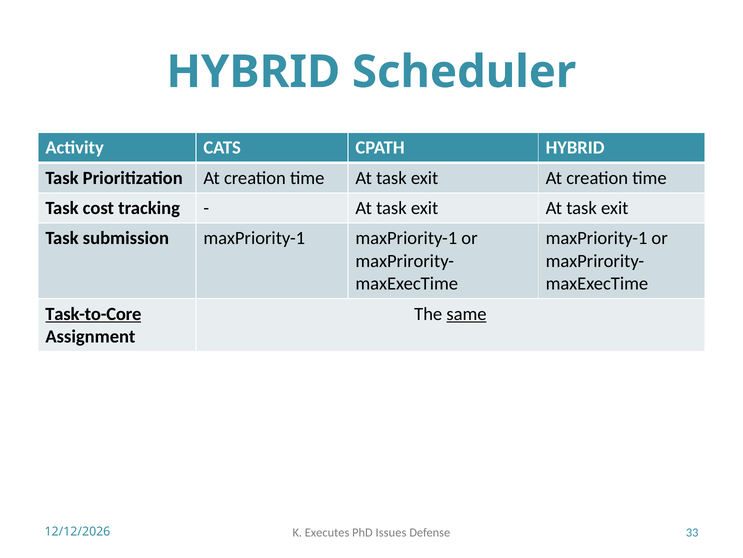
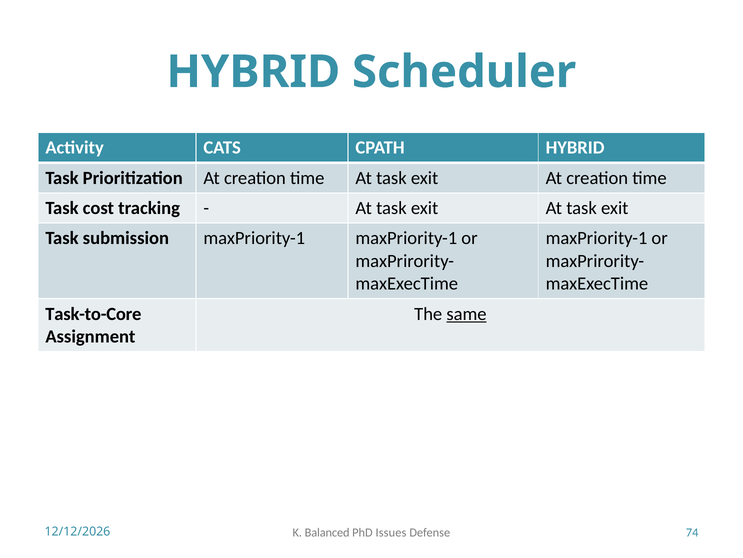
Task-to-Core underline: present -> none
Executes: Executes -> Balanced
33: 33 -> 74
